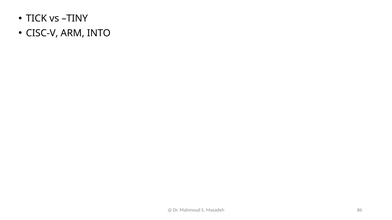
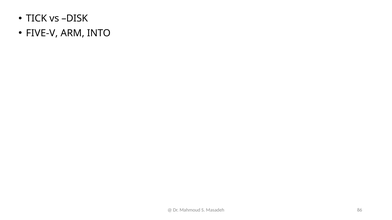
TINY: TINY -> DISK
CISC-V: CISC-V -> FIVE-V
